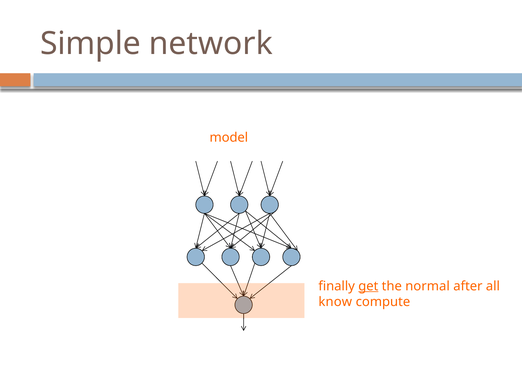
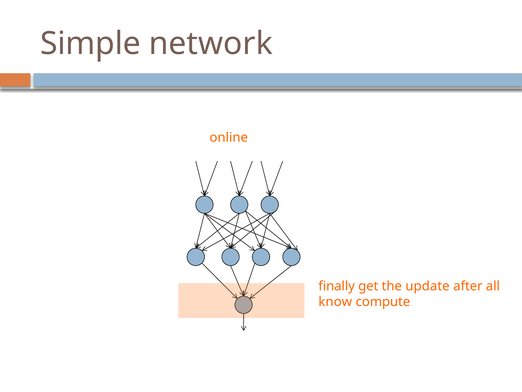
model: model -> online
get underline: present -> none
normal: normal -> update
